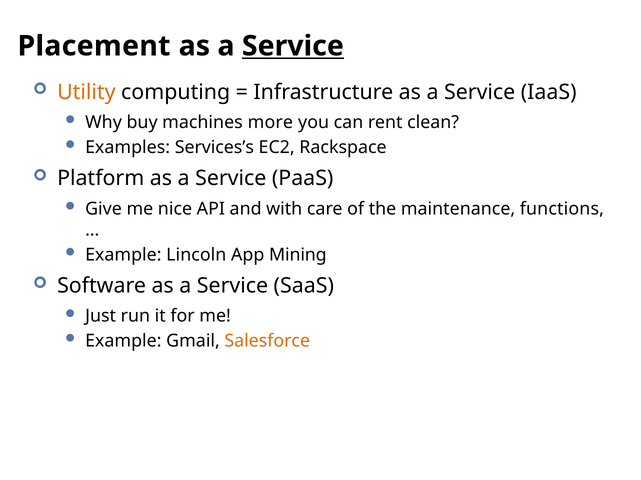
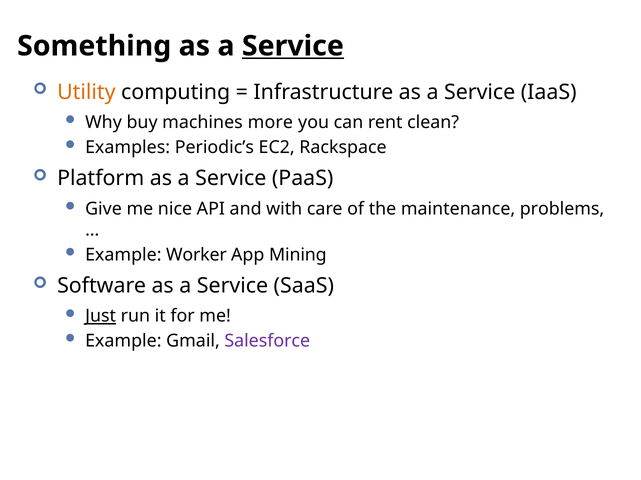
Placement: Placement -> Something
Services’s: Services’s -> Periodic’s
functions: functions -> problems
Lincoln: Lincoln -> Worker
Just underline: none -> present
Salesforce colour: orange -> purple
